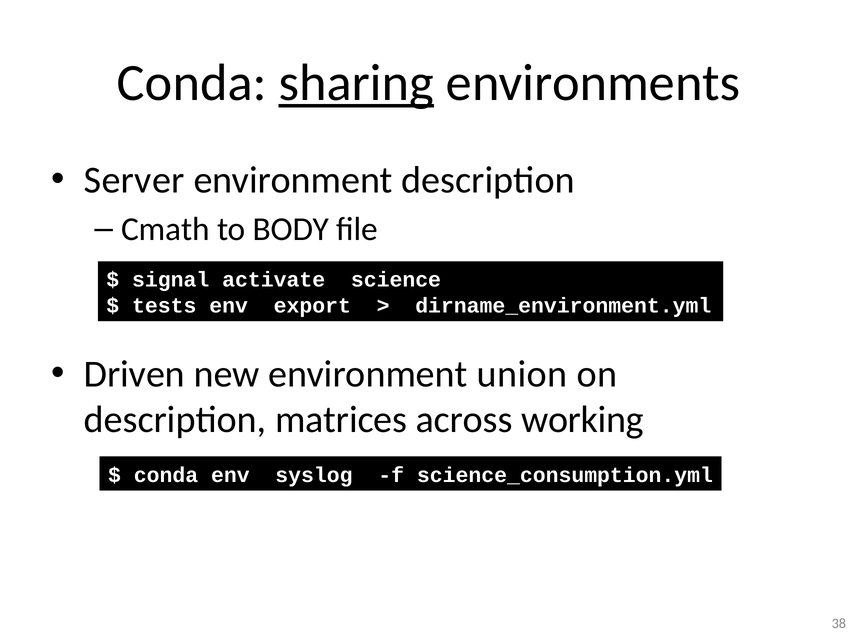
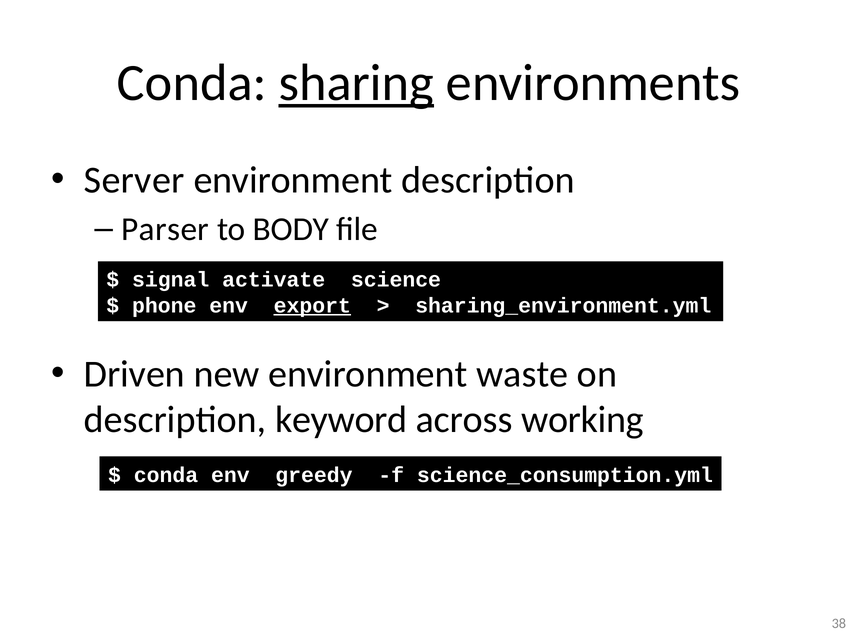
Cmath: Cmath -> Parser
tests: tests -> phone
export underline: none -> present
dirname_environment.yml: dirname_environment.yml -> sharing_environment.yml
union: union -> waste
matrices: matrices -> keyword
syslog: syslog -> greedy
